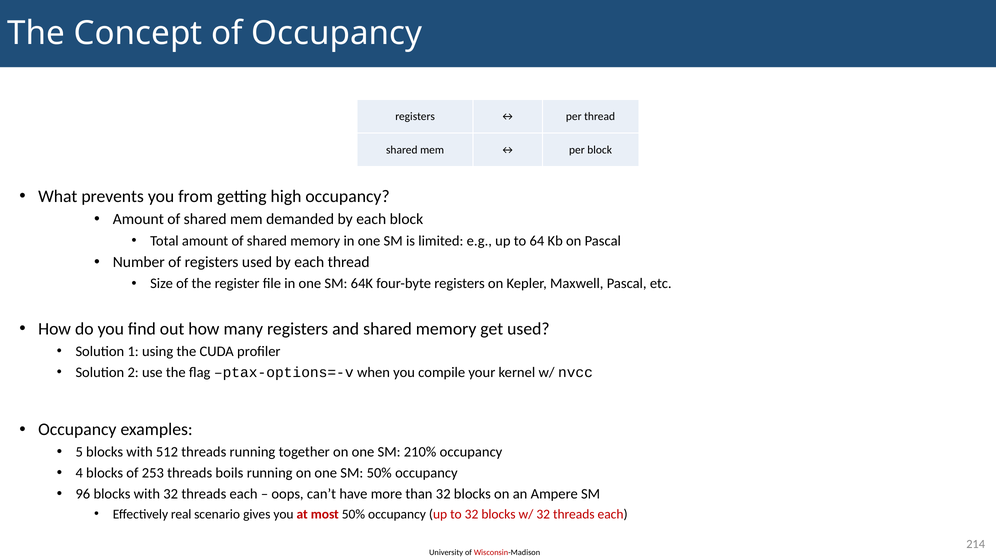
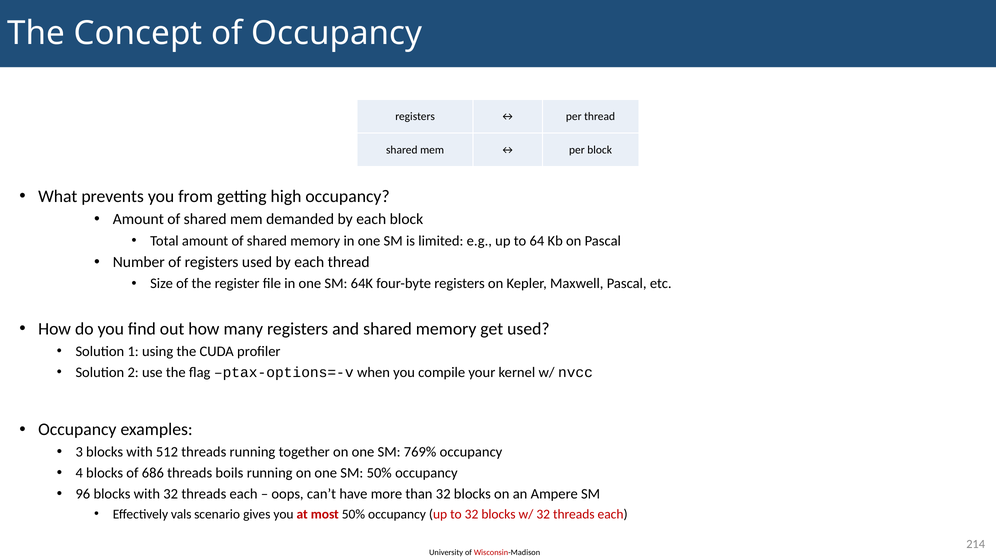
5: 5 -> 3
210%: 210% -> 769%
253: 253 -> 686
real: real -> vals
